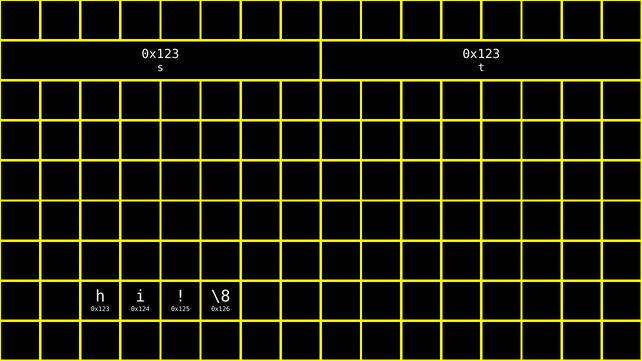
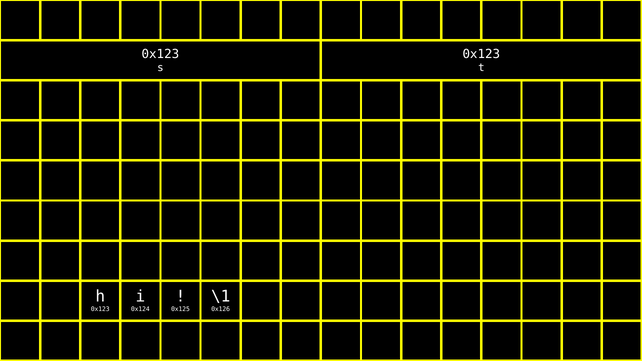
\8: \8 -> \1
